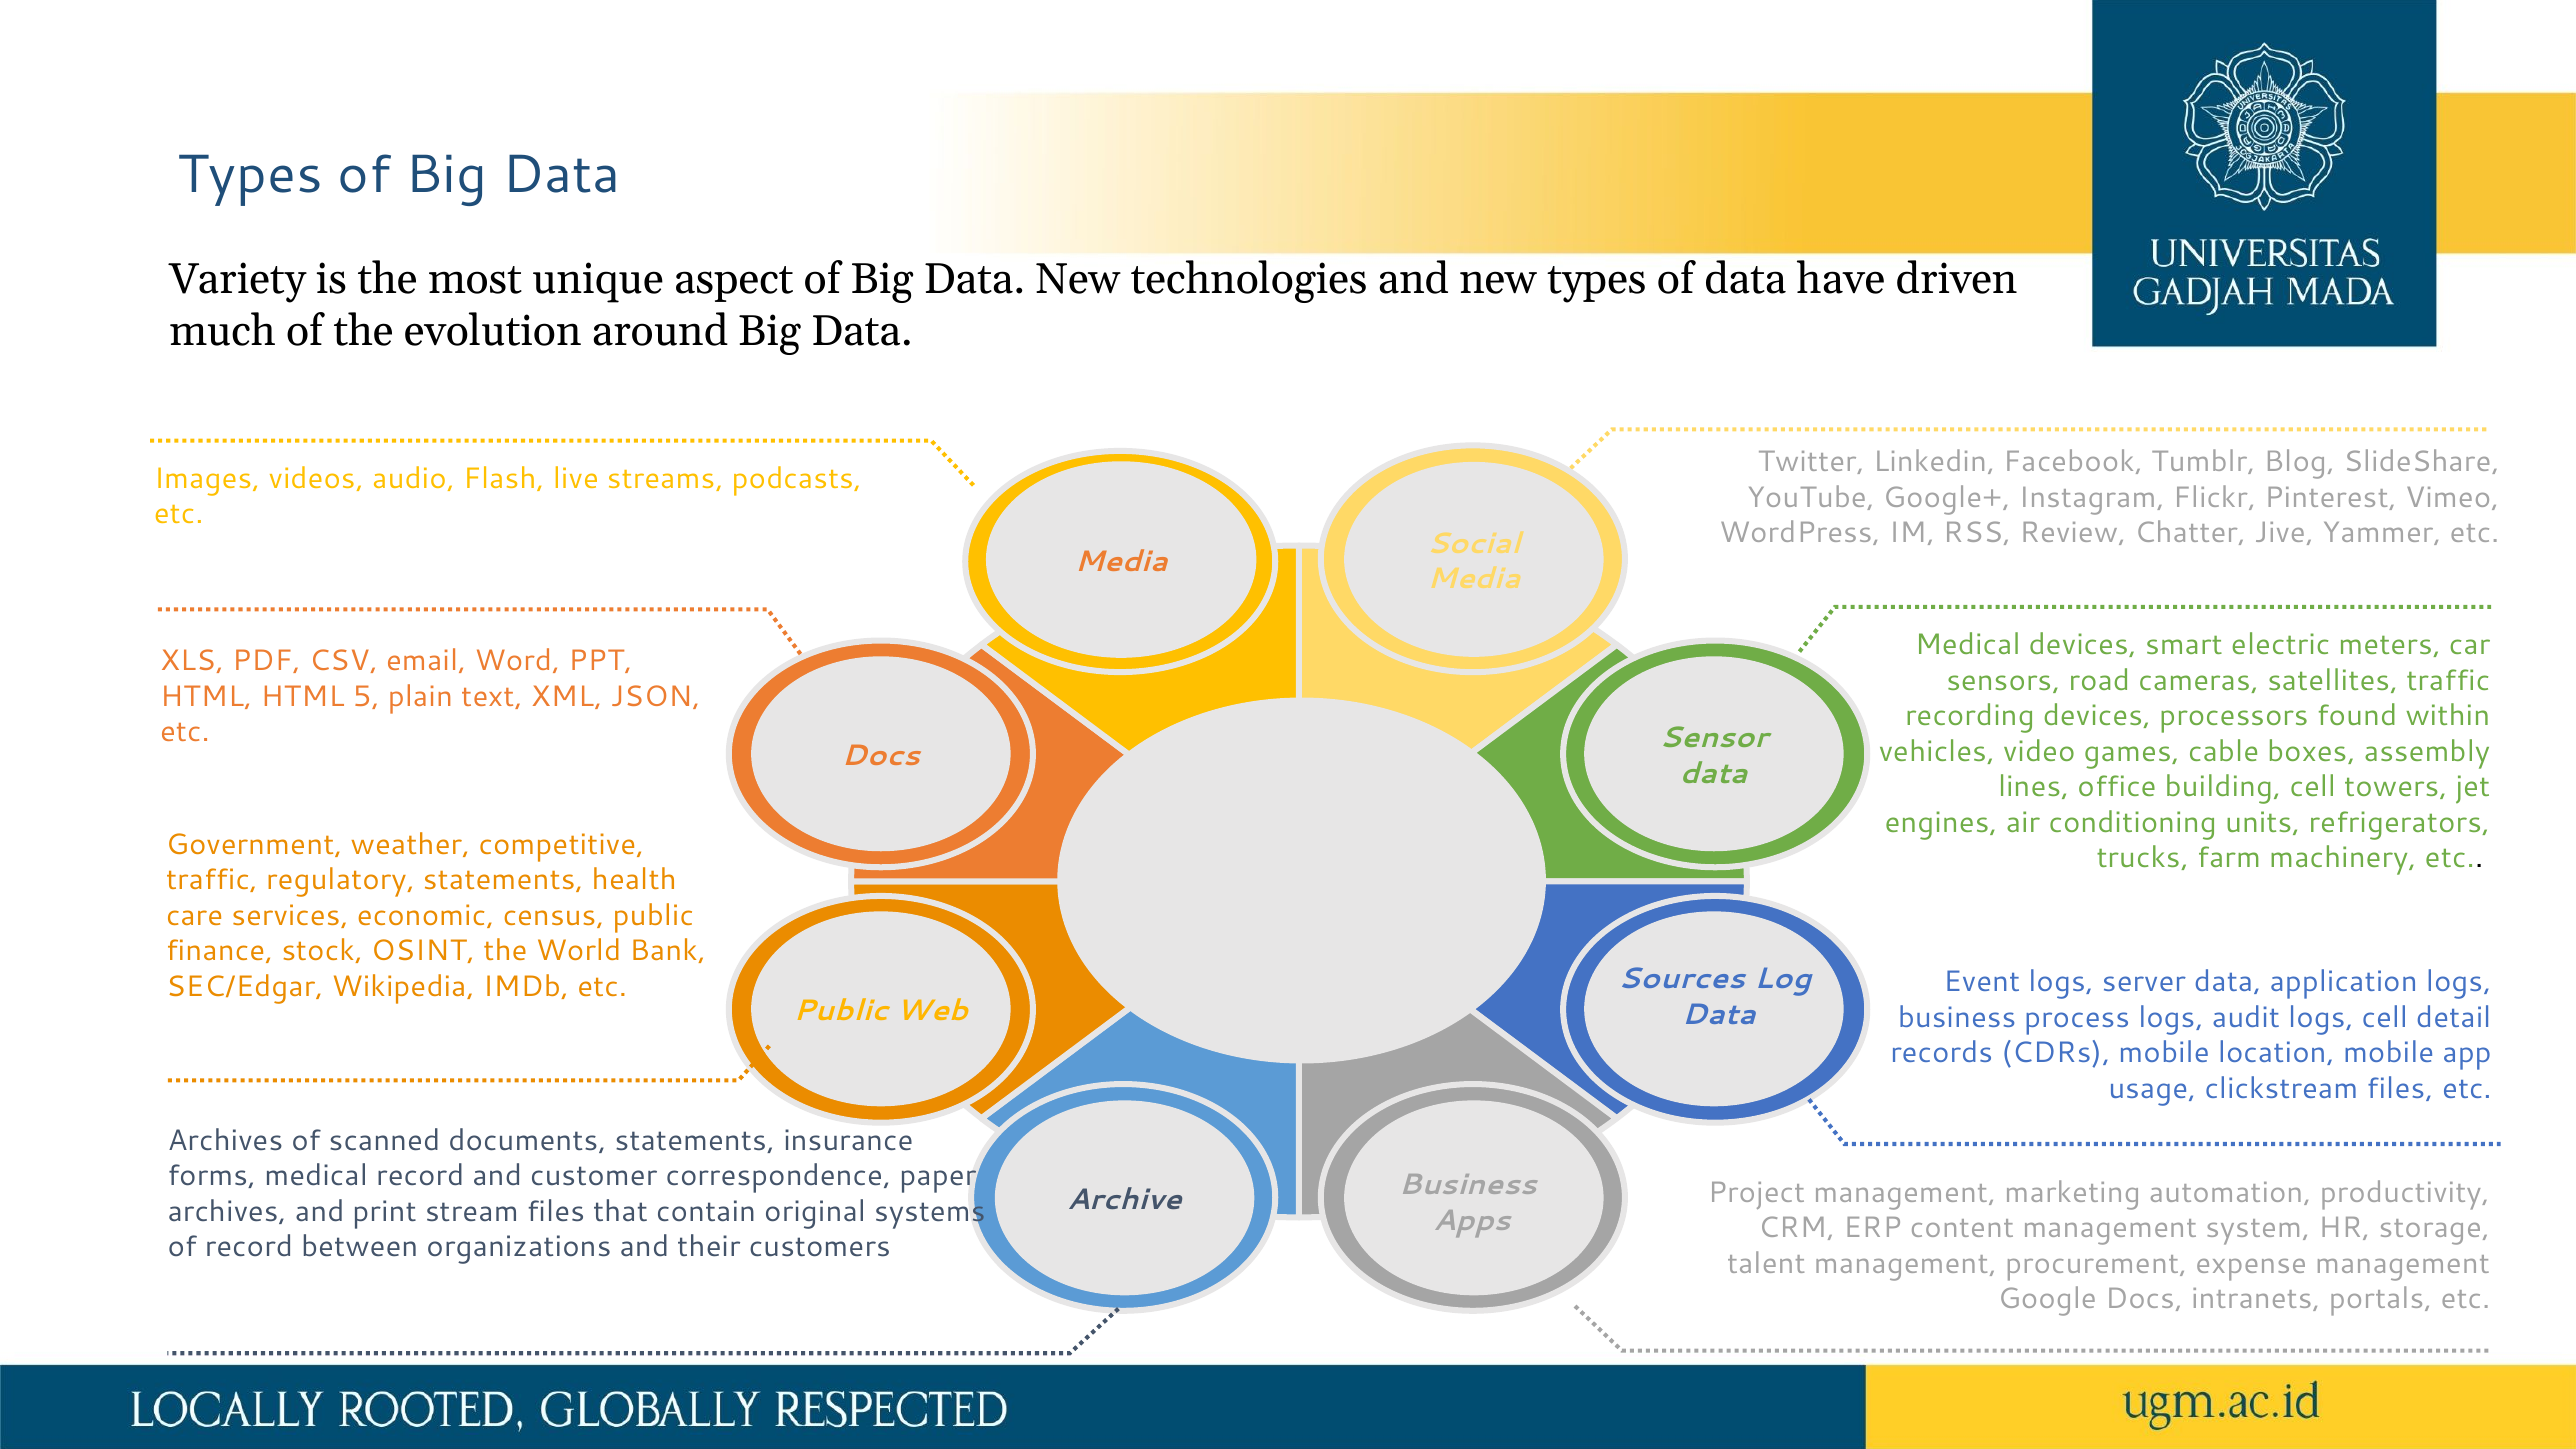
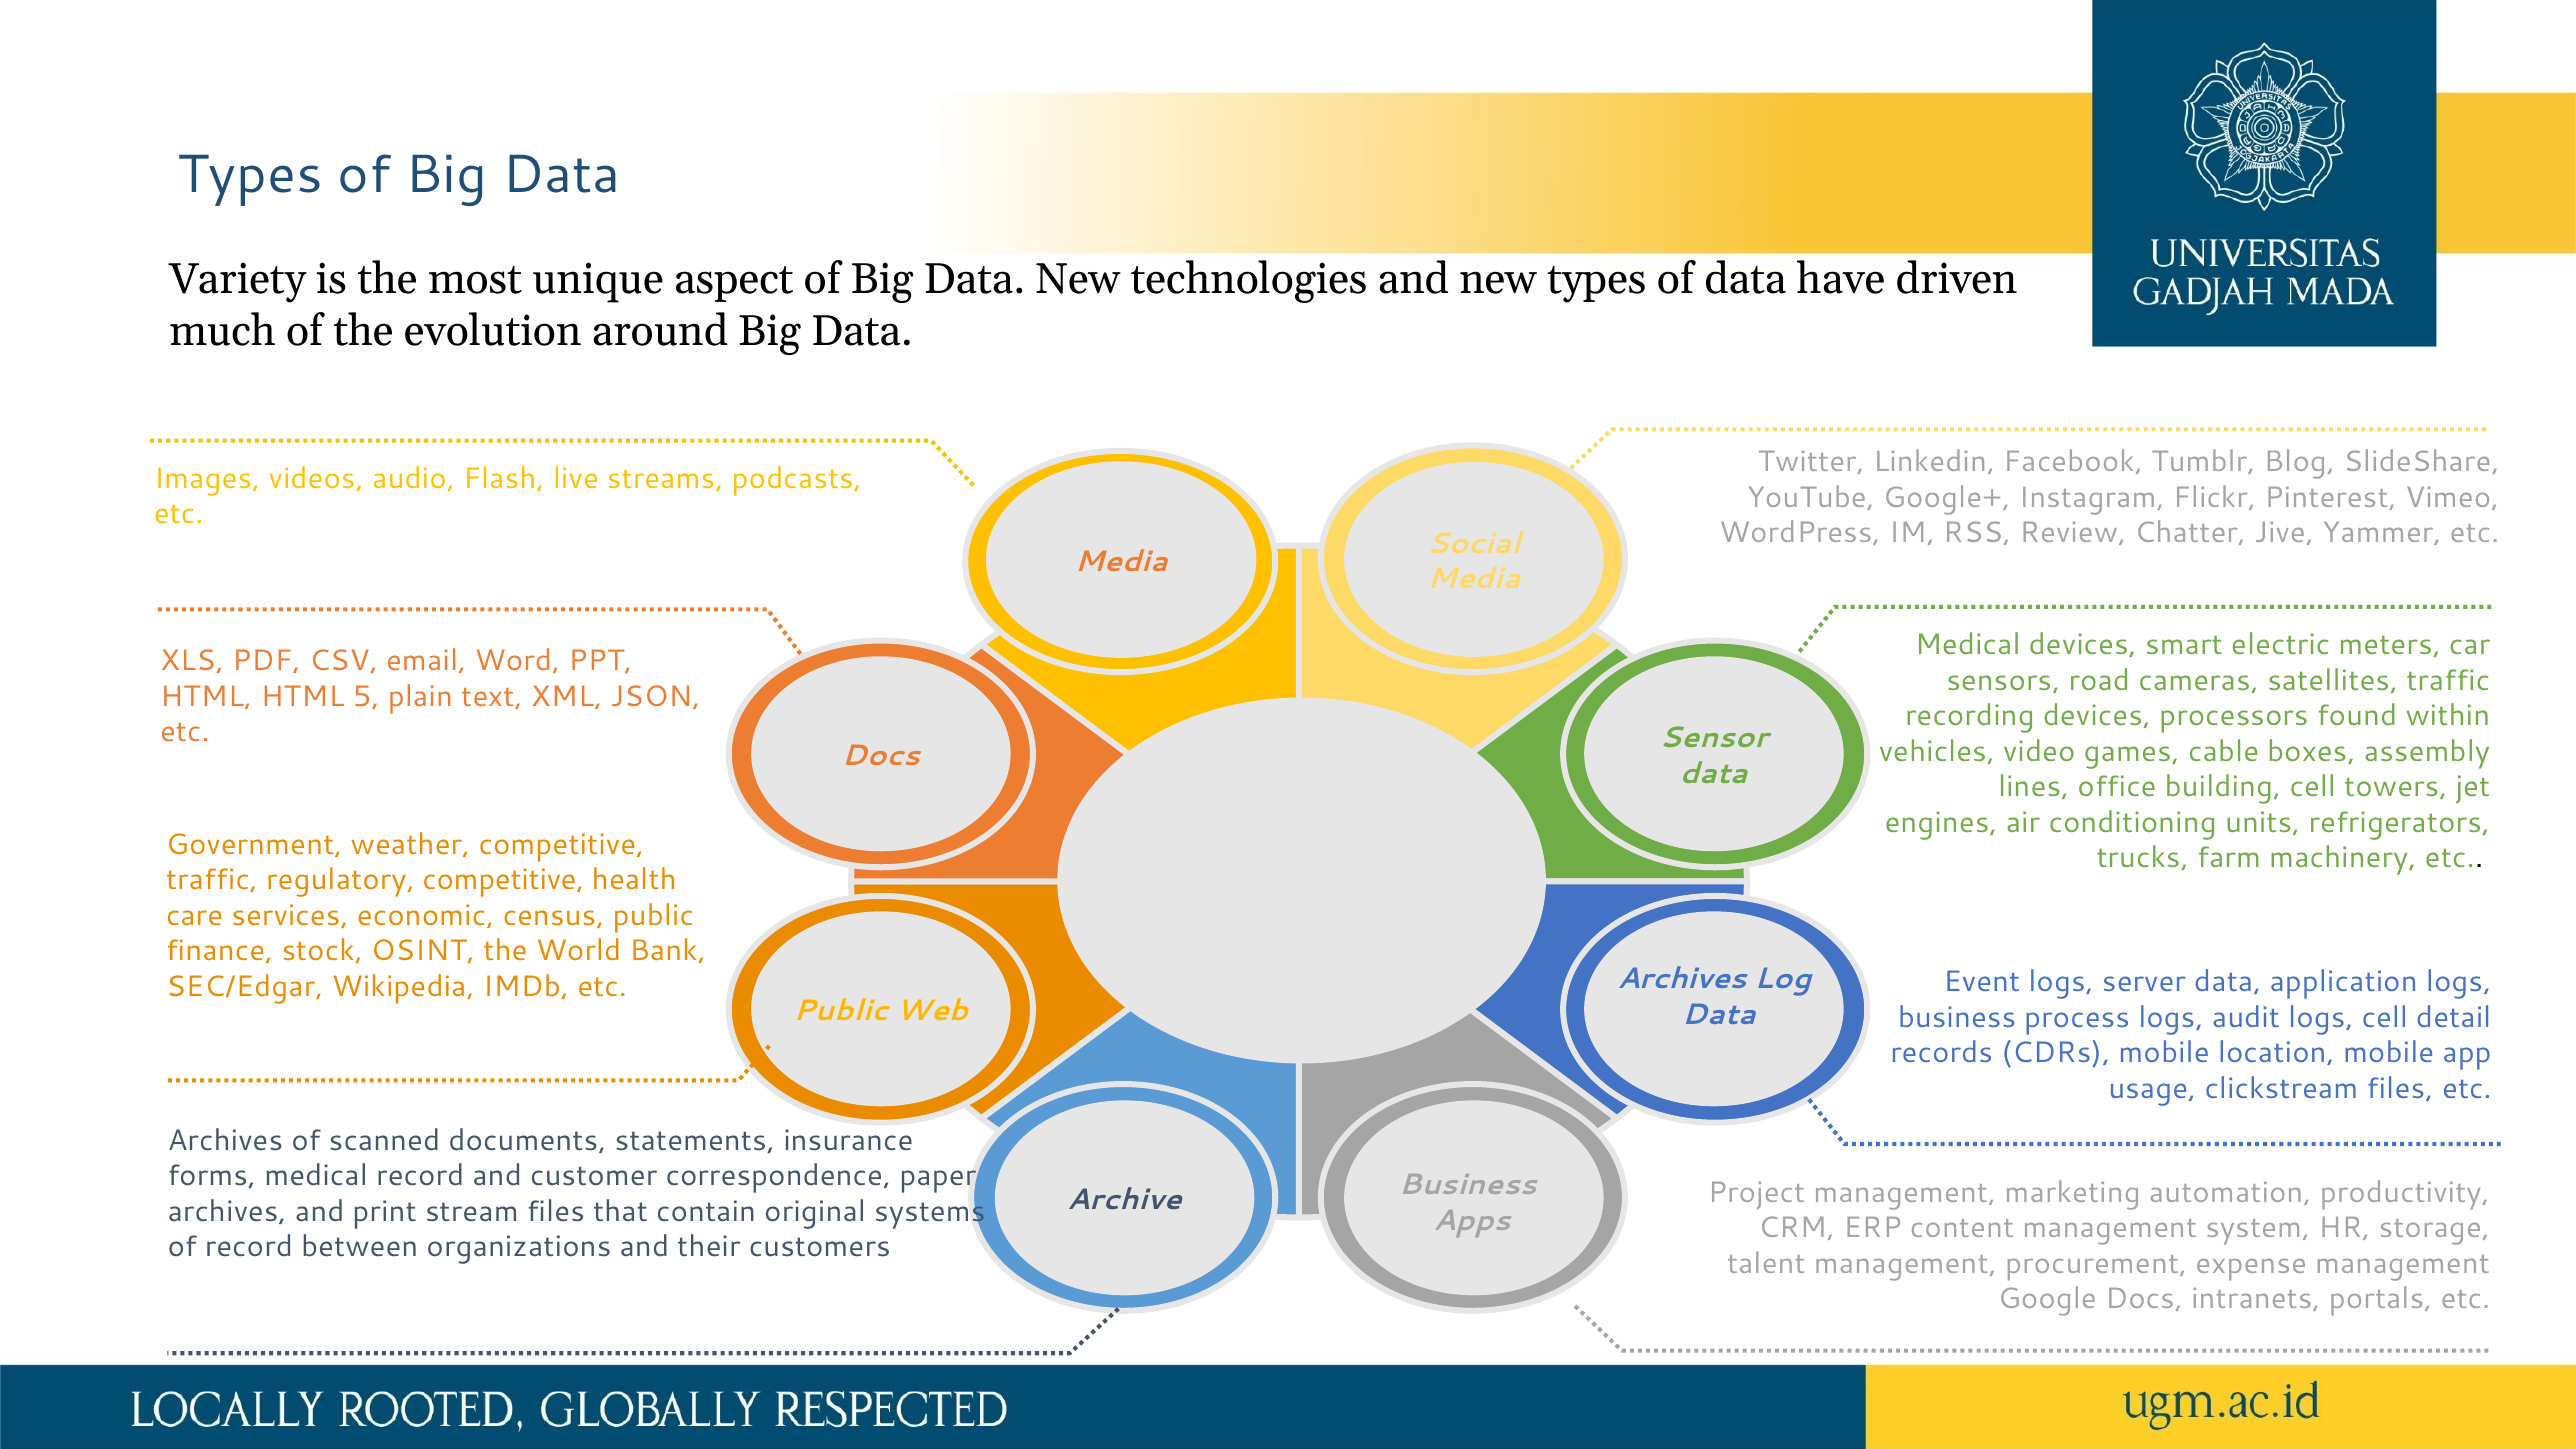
regulatory statements: statements -> competitive
Sources at (1682, 979): Sources -> Archives
